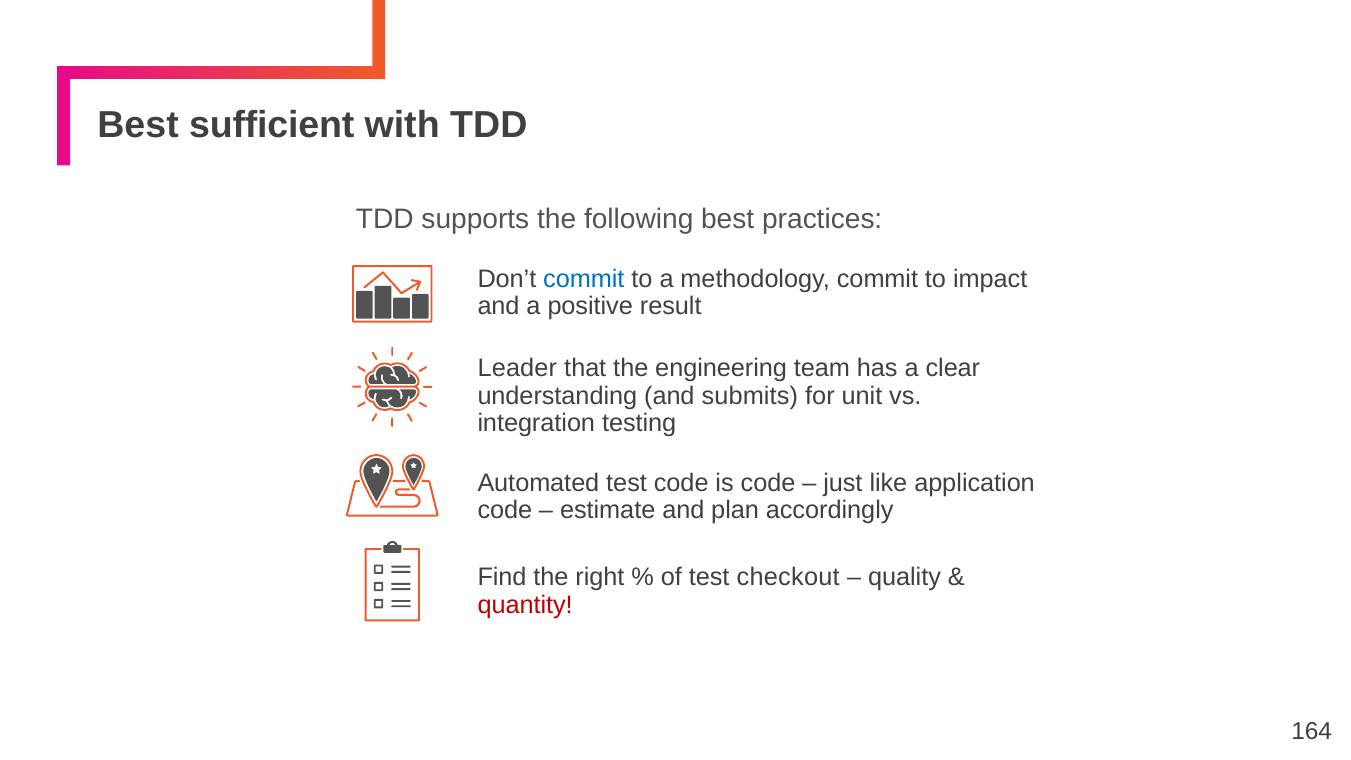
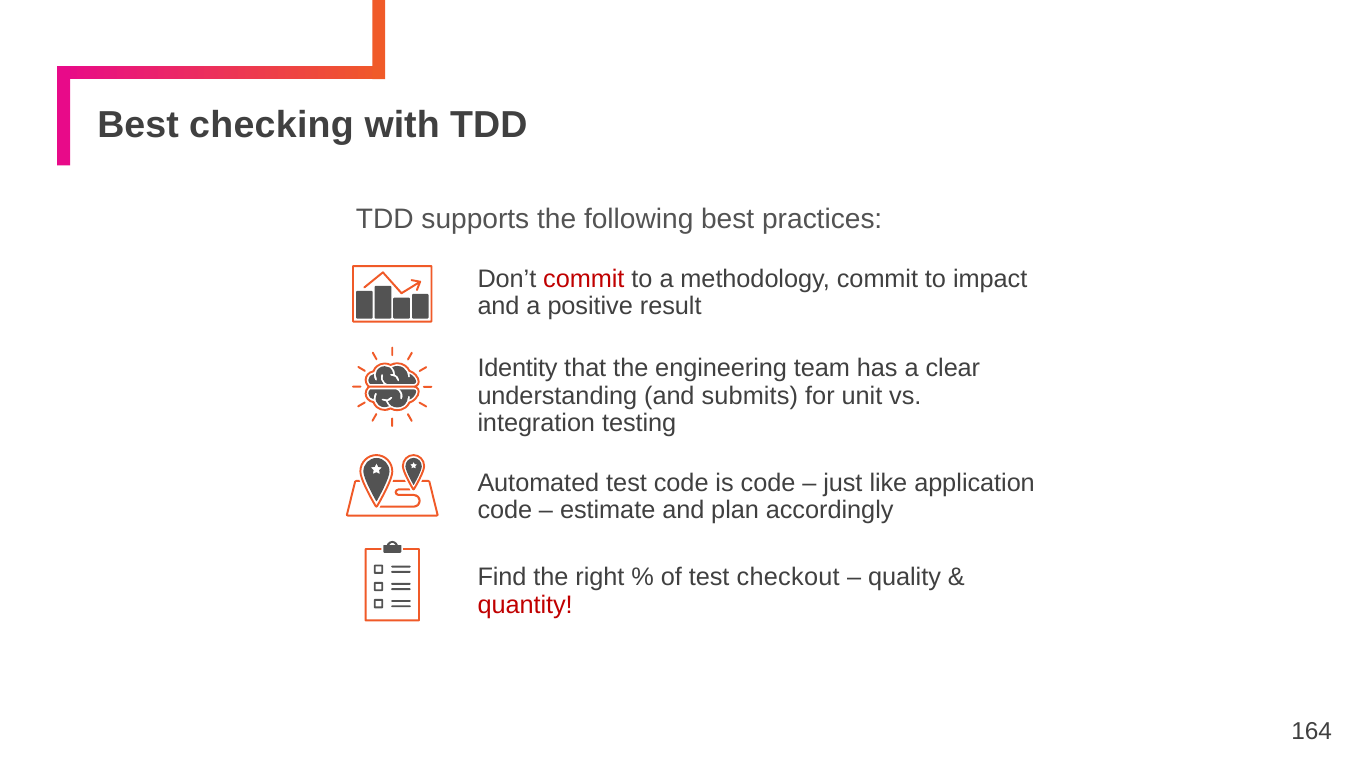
sufficient: sufficient -> checking
commit at (584, 279) colour: blue -> red
Leader: Leader -> Identity
